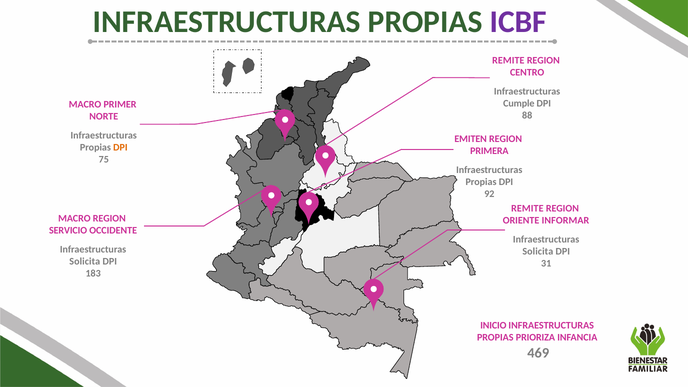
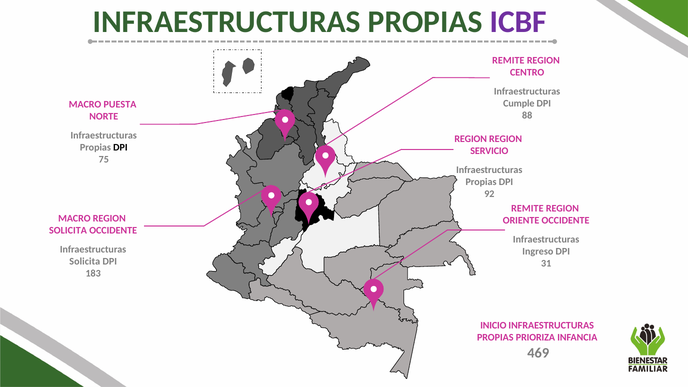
PRIMER: PRIMER -> PUESTA
EMITEN at (471, 139): EMITEN -> REGION
DPI at (120, 147) colour: orange -> black
PRIMERA: PRIMERA -> SERVICIO
ORIENTE INFORMAR: INFORMAR -> OCCIDENTE
SERVICIO at (68, 231): SERVICIO -> SOLICITA
Solicita at (538, 251): Solicita -> Ingreso
